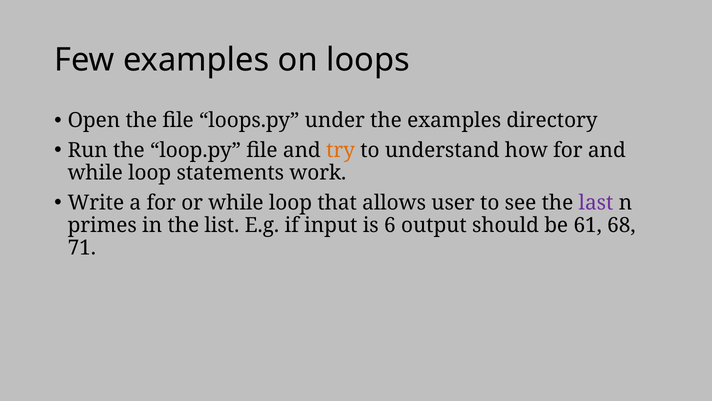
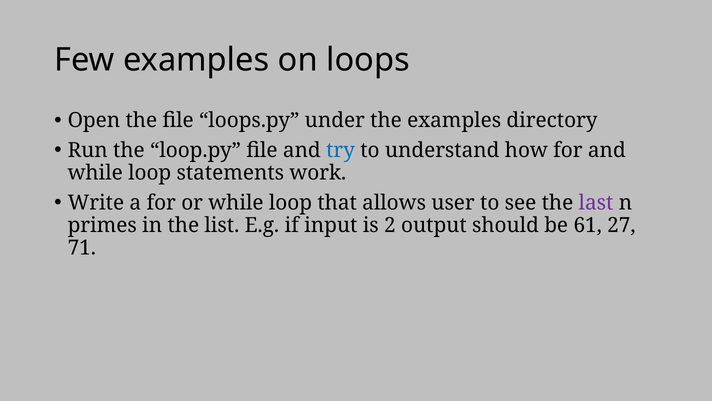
try colour: orange -> blue
6: 6 -> 2
68: 68 -> 27
